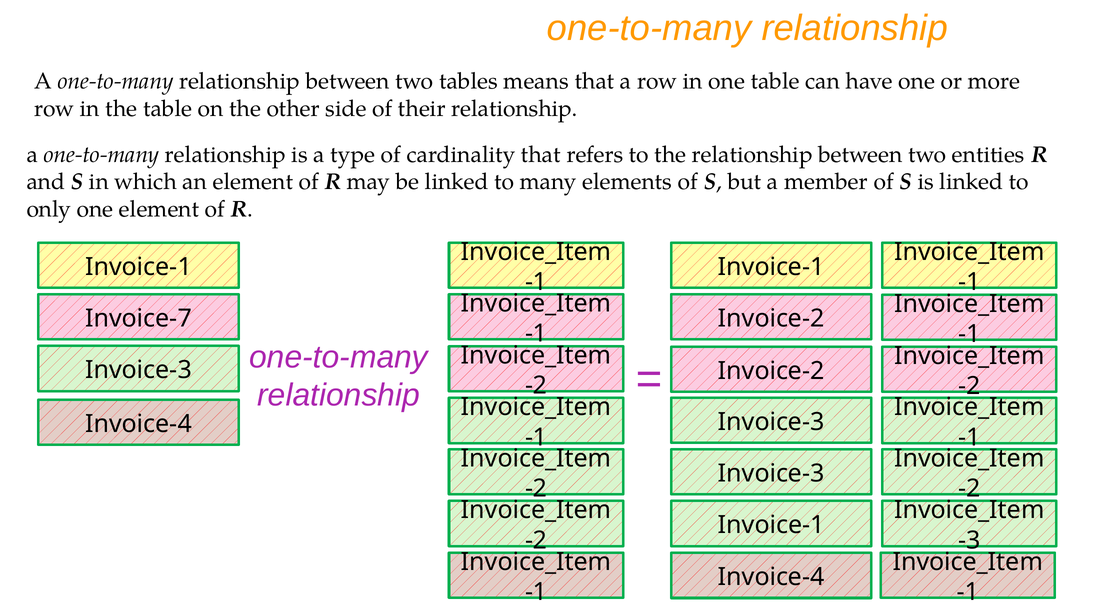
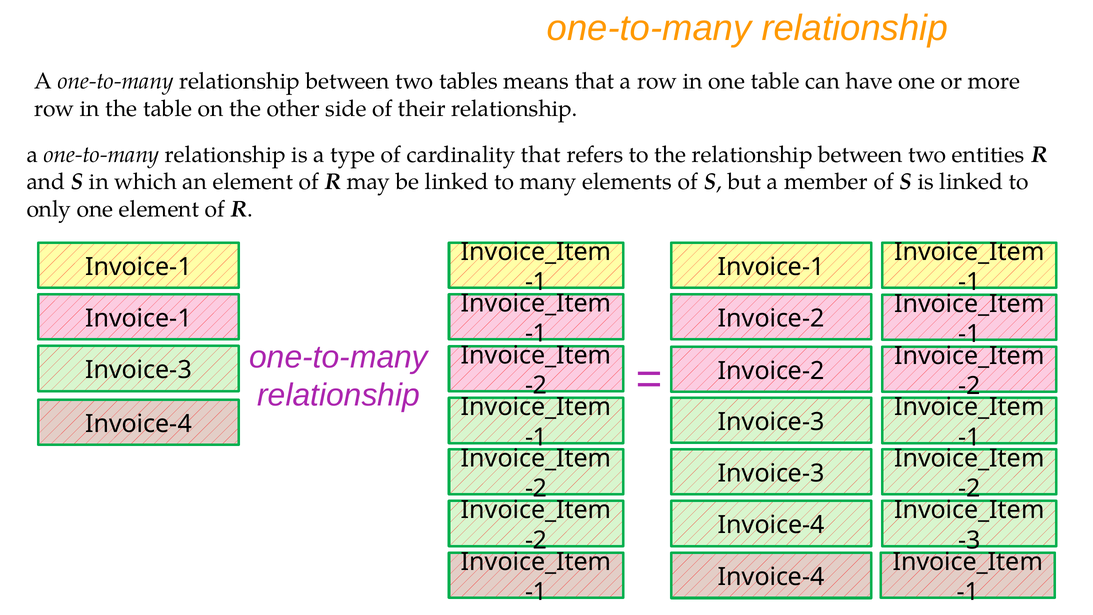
Invoice-7 at (139, 318): Invoice-7 -> Invoice-1
Invoice-1 at (771, 525): Invoice-1 -> Invoice-4
